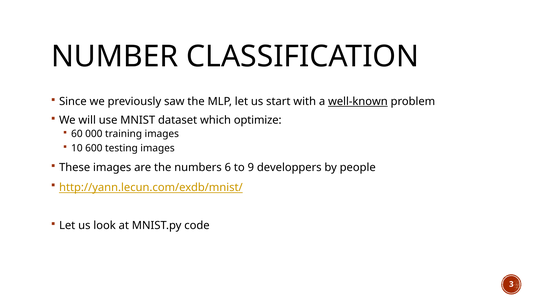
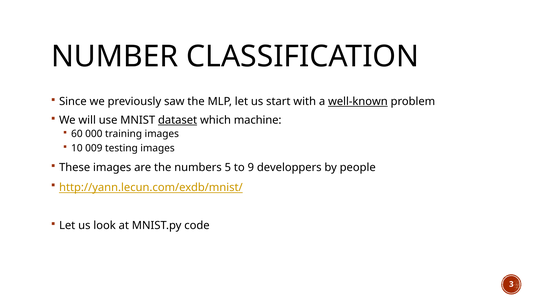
dataset underline: none -> present
optimize: optimize -> machine
600: 600 -> 009
6: 6 -> 5
